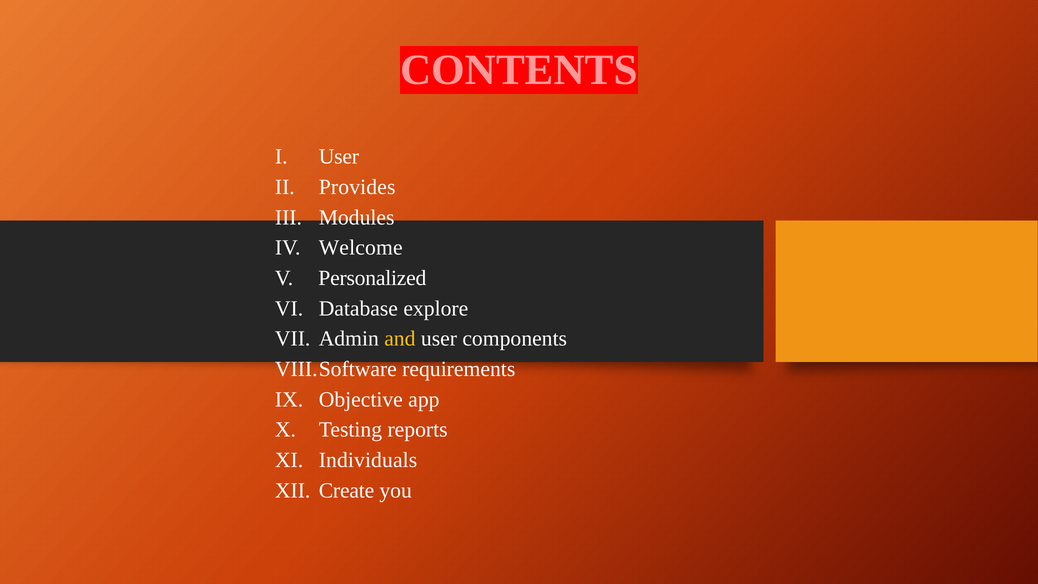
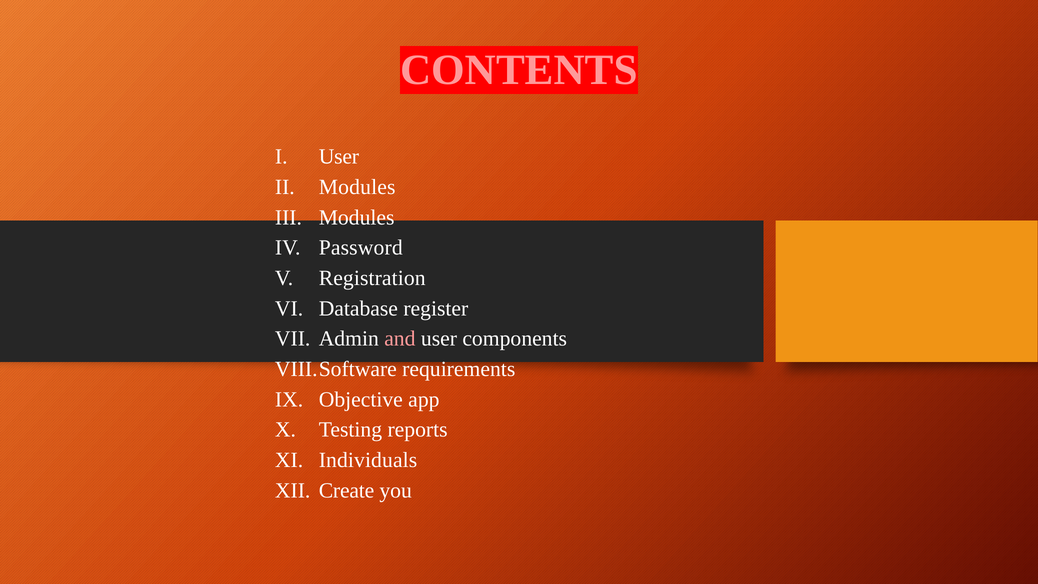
Provides at (357, 187): Provides -> Modules
Welcome: Welcome -> Password
Personalized: Personalized -> Registration
explore: explore -> register
and colour: yellow -> pink
